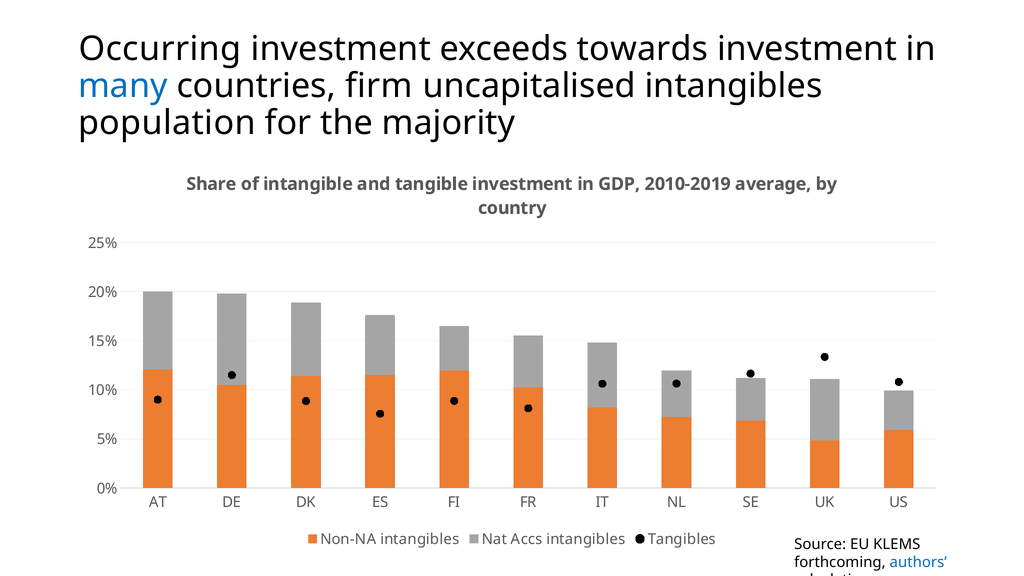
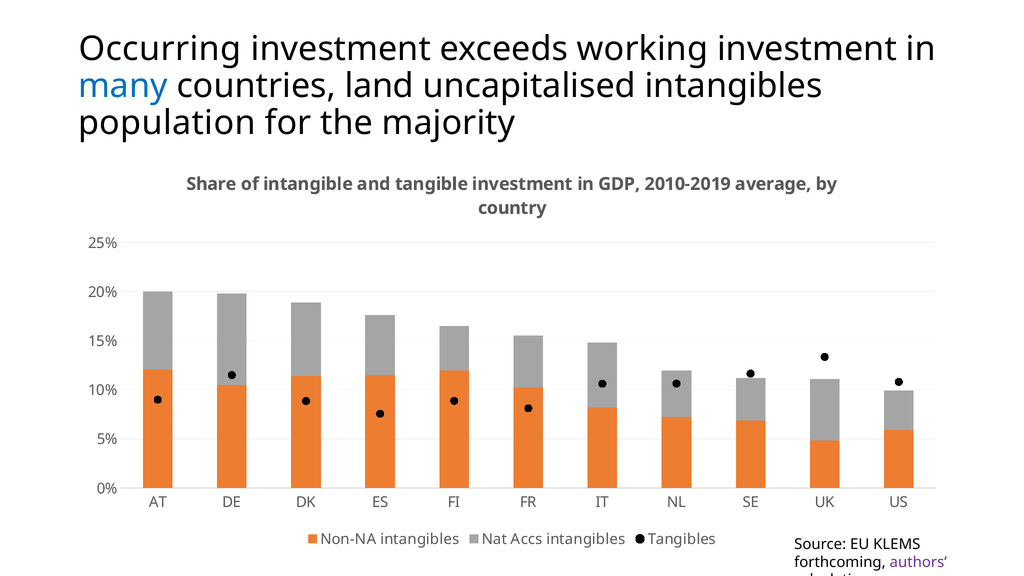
towards: towards -> working
firm: firm -> land
authors colour: blue -> purple
